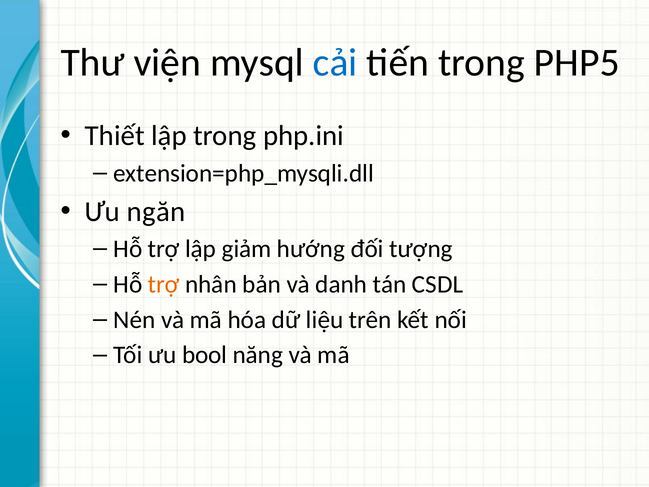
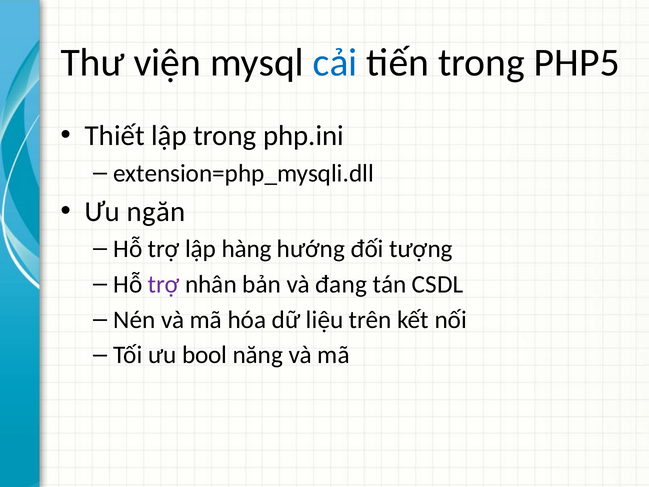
giảm: giảm -> hàng
trợ at (164, 284) colour: orange -> purple
danh: danh -> đang
